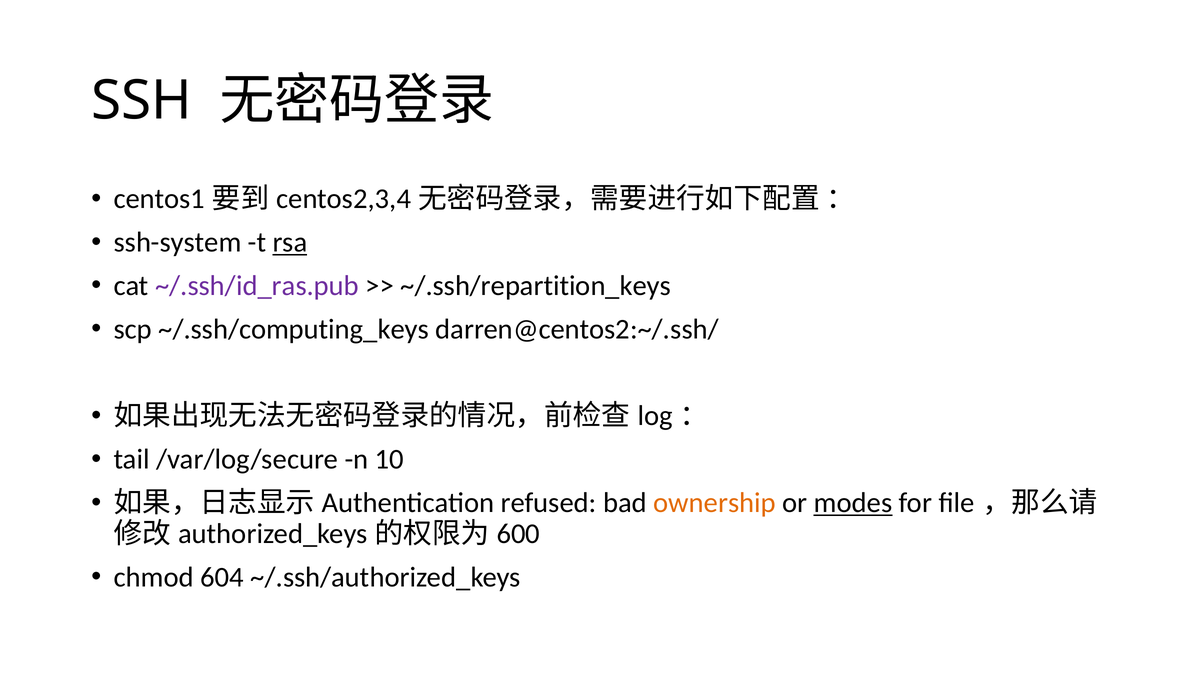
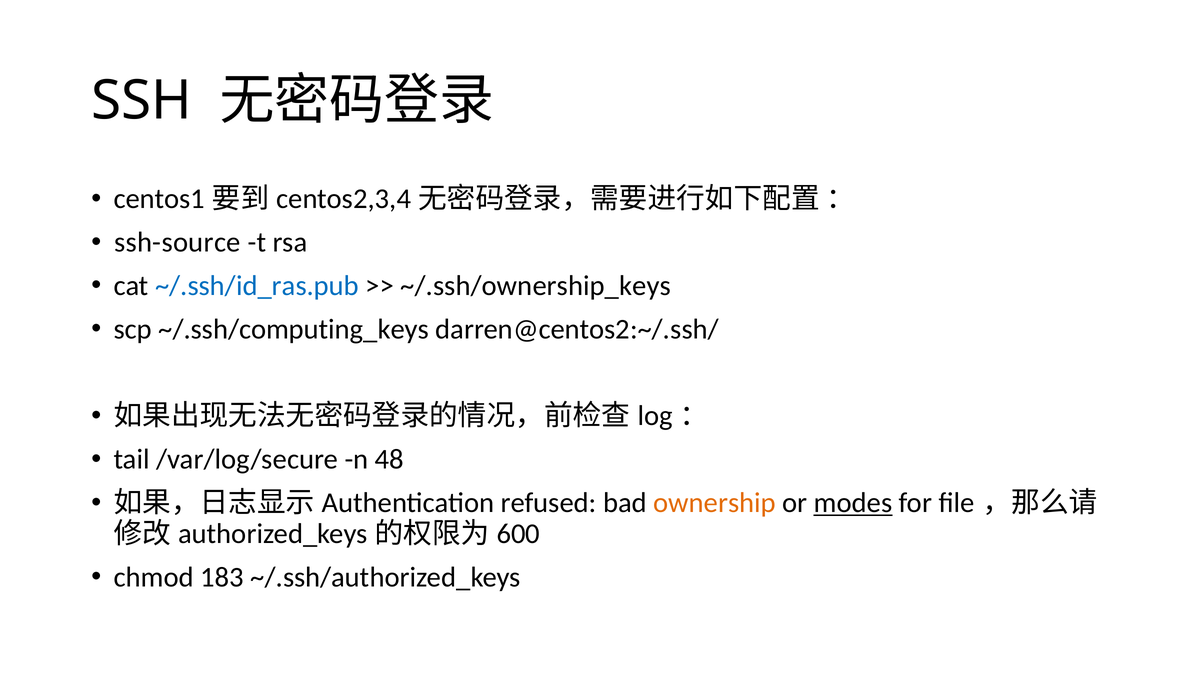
ssh-system: ssh-system -> ssh-source
rsa underline: present -> none
~/.ssh/id_ras.pub colour: purple -> blue
~/.ssh/repartition_keys: ~/.ssh/repartition_keys -> ~/.ssh/ownership_keys
10: 10 -> 48
604: 604 -> 183
